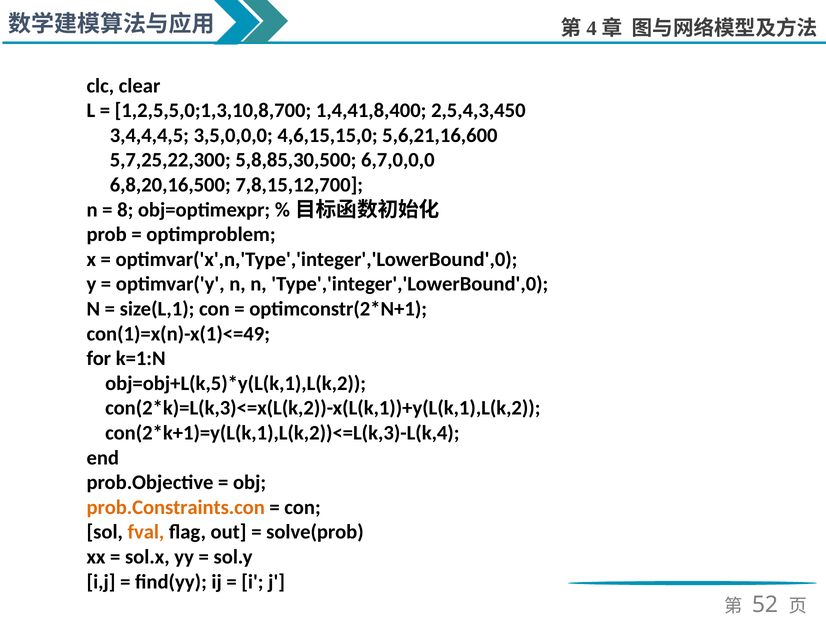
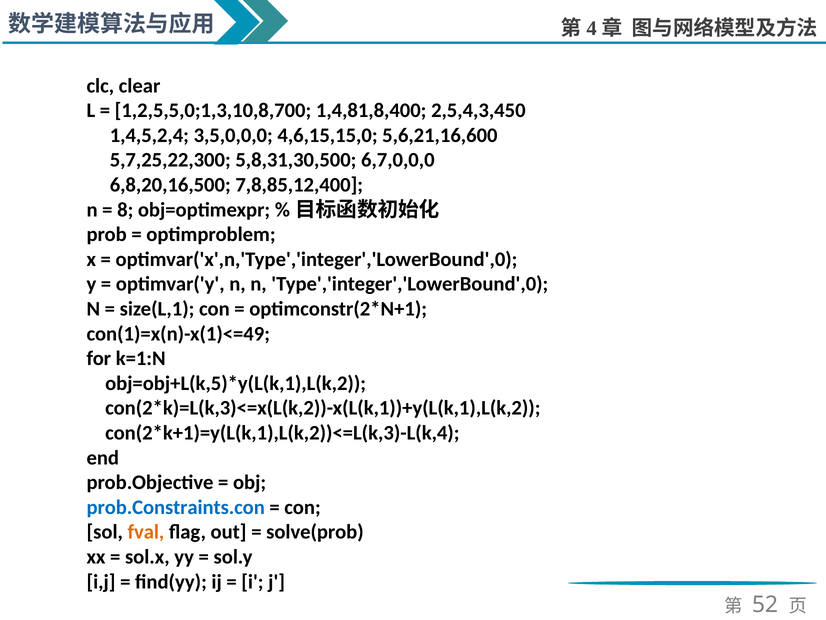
1,4,41,8,400: 1,4,41,8,400 -> 1,4,81,8,400
3,4,4,4,5: 3,4,4,4,5 -> 1,4,5,2,4
5,8,85,30,500: 5,8,85,30,500 -> 5,8,31,30,500
7,8,15,12,700: 7,8,15,12,700 -> 7,8,85,12,400
prob.Constraints.con colour: orange -> blue
